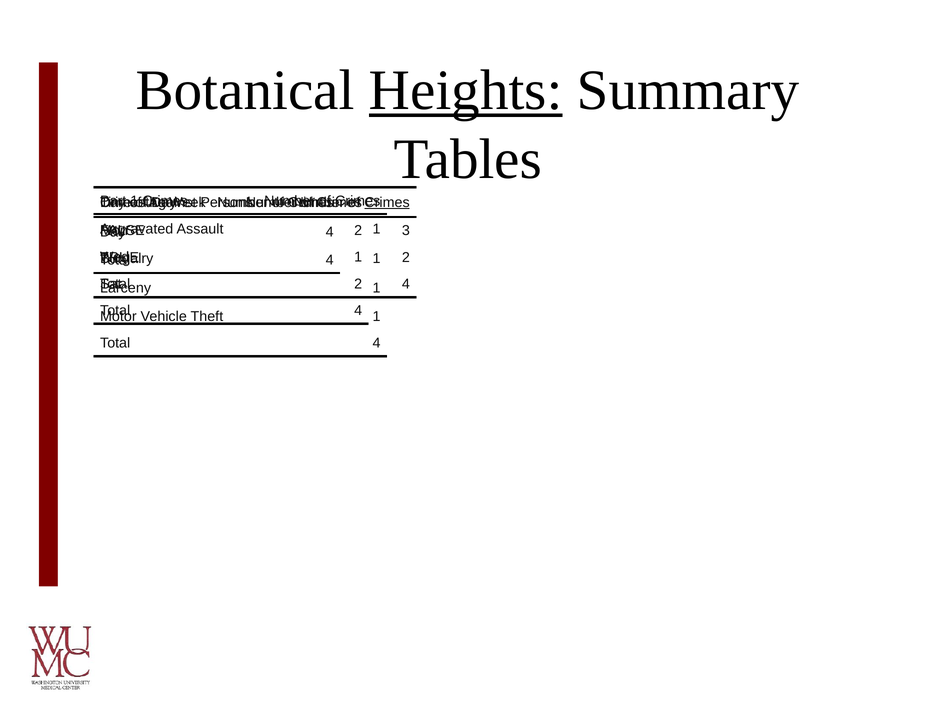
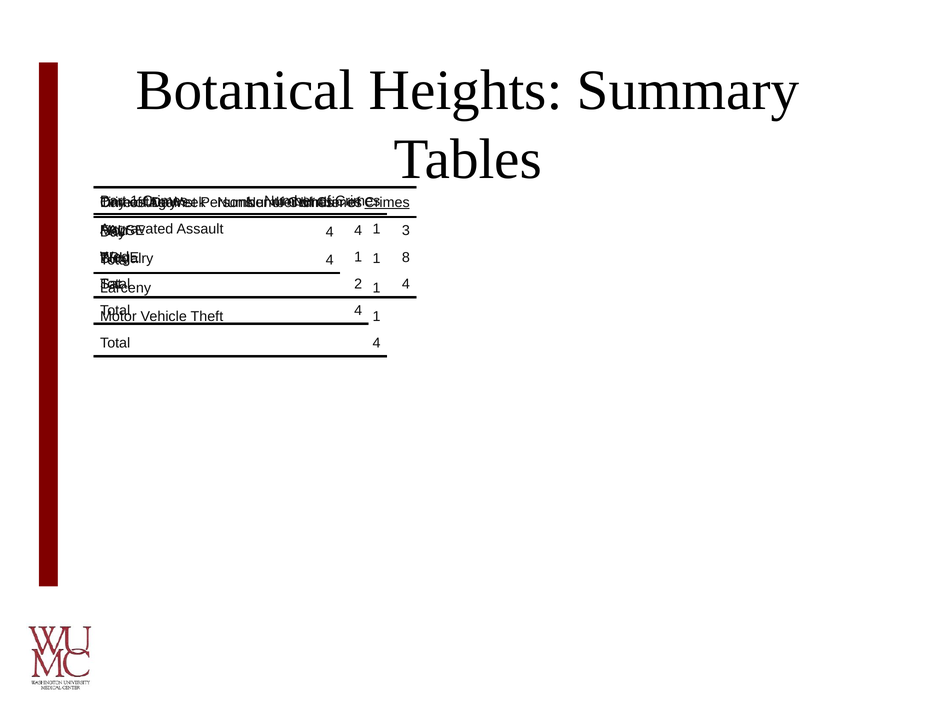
Heights underline: present -> none
2 at (358, 230): 2 -> 4
2 at (406, 257): 2 -> 8
